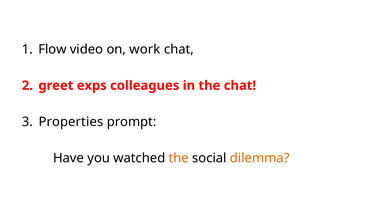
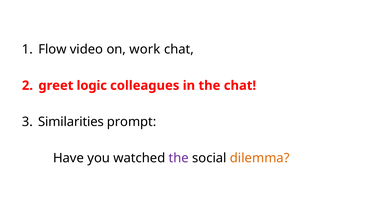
exps: exps -> logic
Properties: Properties -> Similarities
the at (179, 158) colour: orange -> purple
